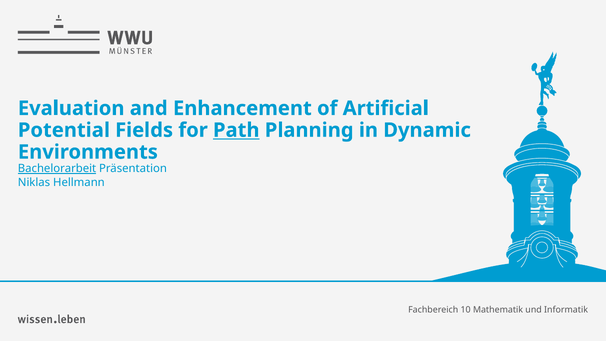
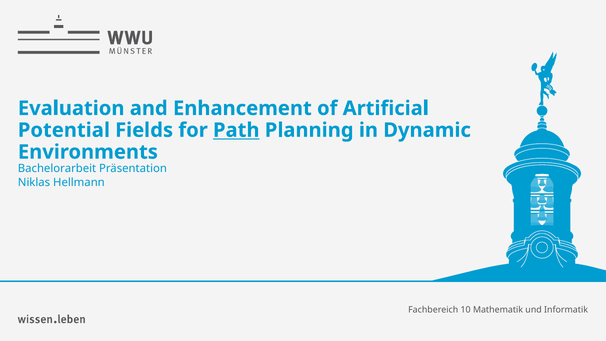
Bachelorarbeit underline: present -> none
